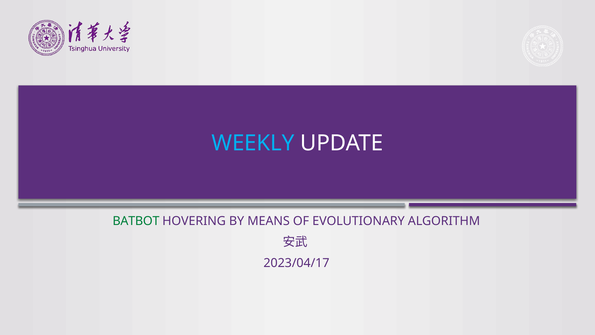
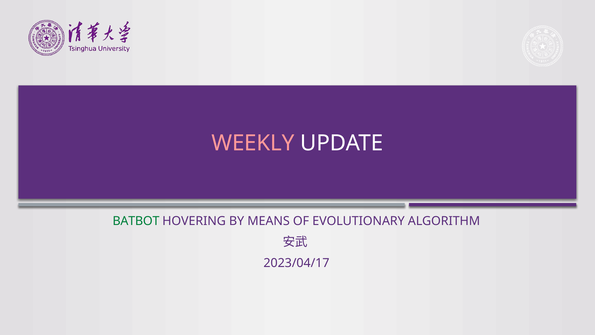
WEEKLY colour: light blue -> pink
